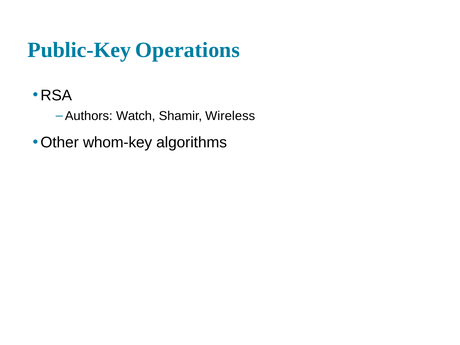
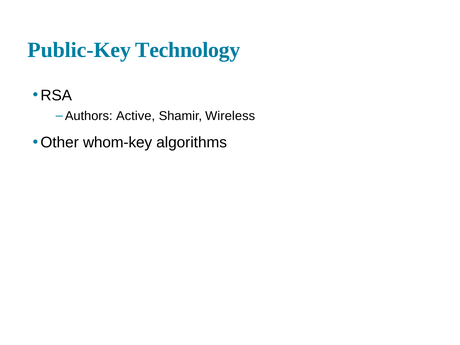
Operations: Operations -> Technology
Watch: Watch -> Active
